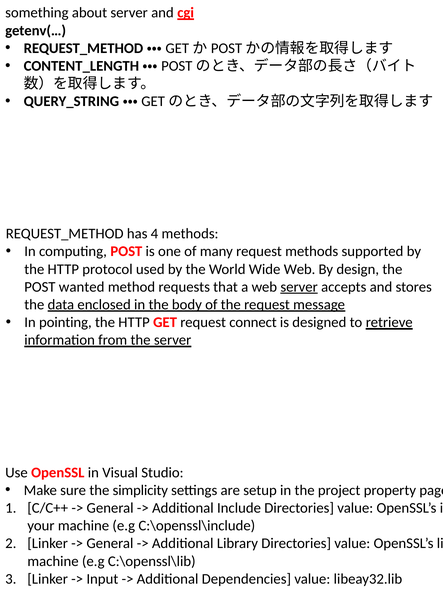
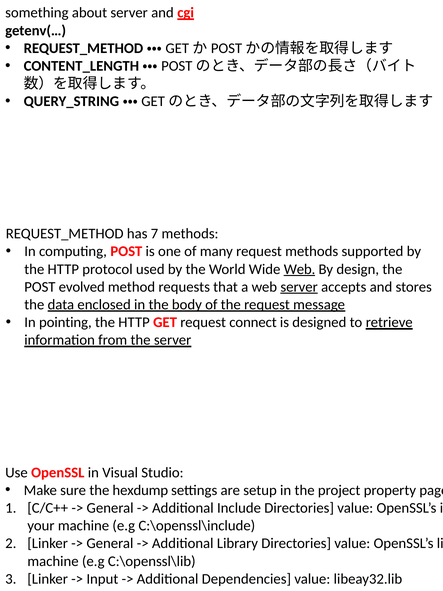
4: 4 -> 7
Web at (300, 269) underline: none -> present
wanted: wanted -> evolved
simplicity: simplicity -> hexdump
